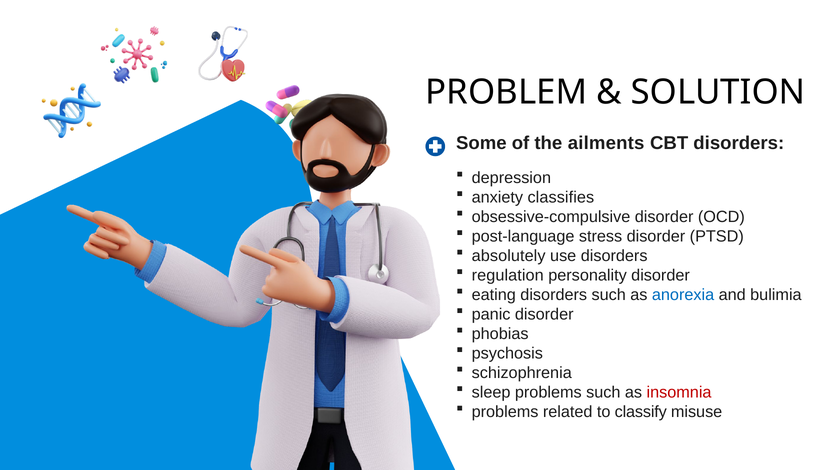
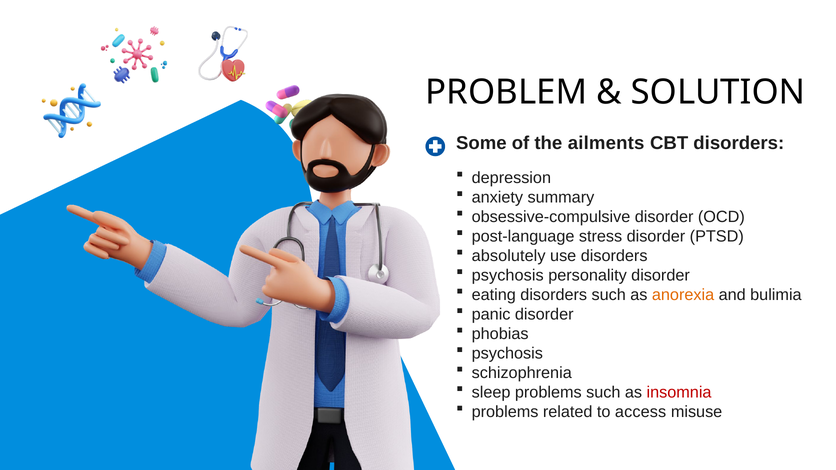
classifies: classifies -> summary
regulation at (508, 275): regulation -> psychosis
anorexia colour: blue -> orange
classify: classify -> access
